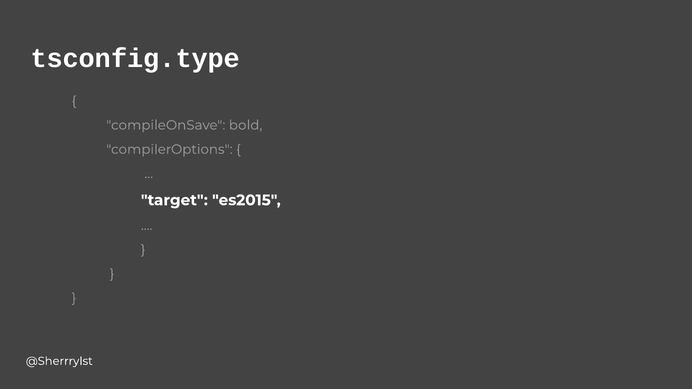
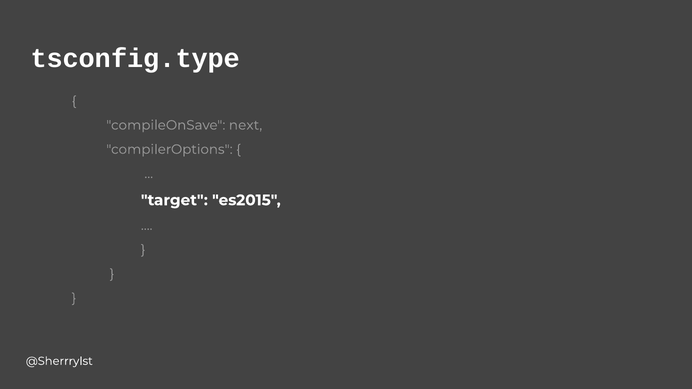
bold: bold -> next
